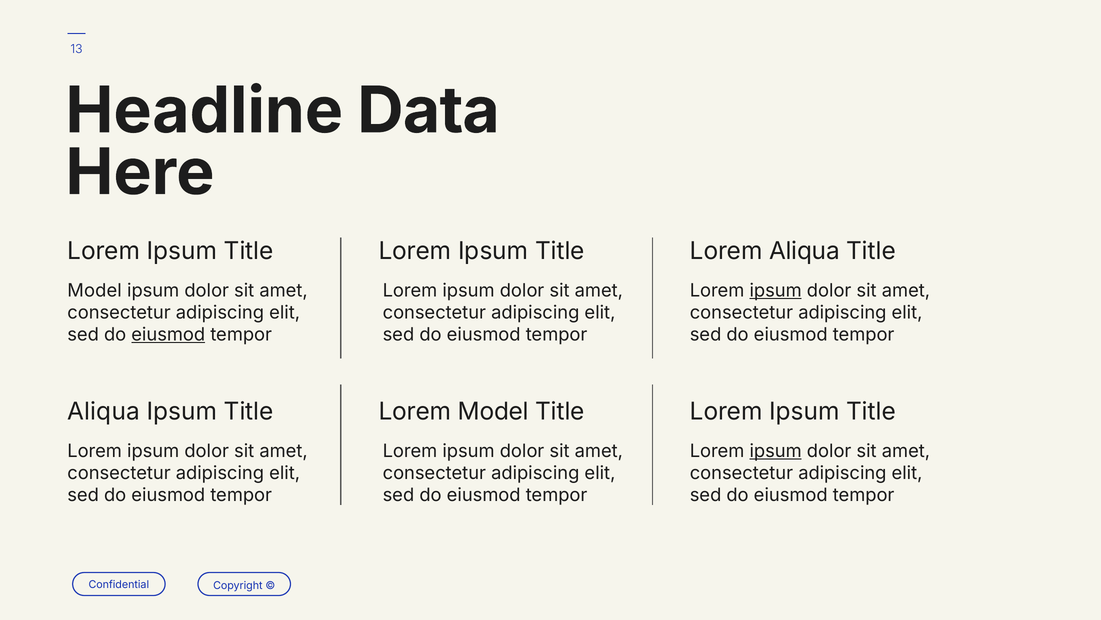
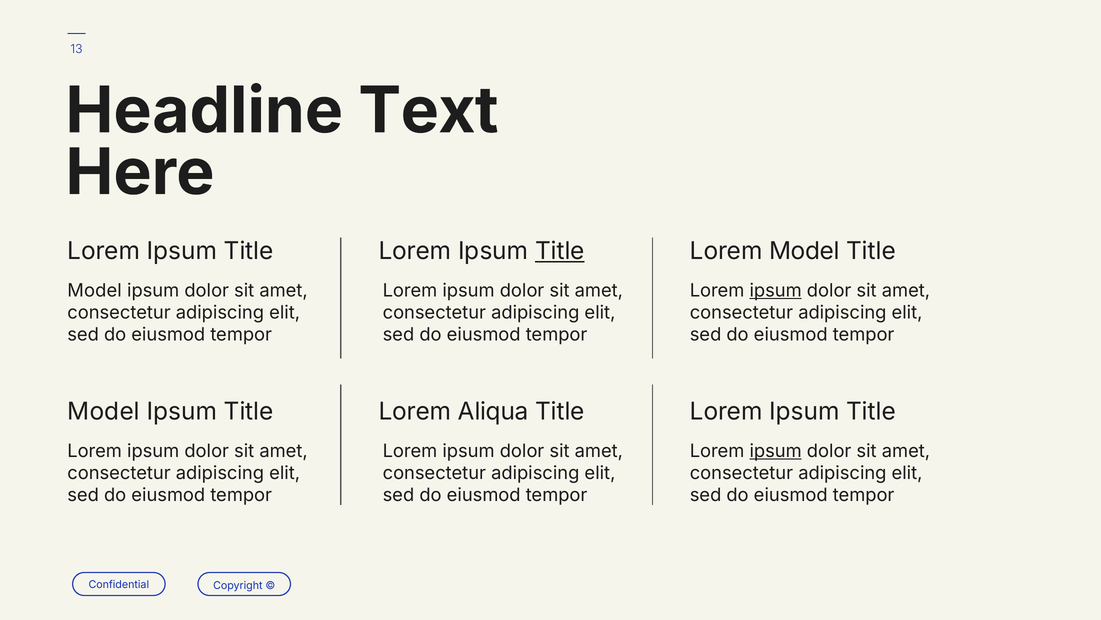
Data: Data -> Text
Title at (560, 251) underline: none -> present
Lorem Aliqua: Aliqua -> Model
eiusmod at (168, 334) underline: present -> none
Aliqua at (104, 411): Aliqua -> Model
Lorem Model: Model -> Aliqua
